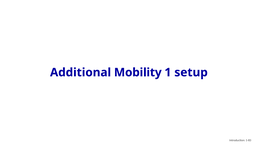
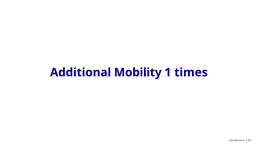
setup: setup -> times
